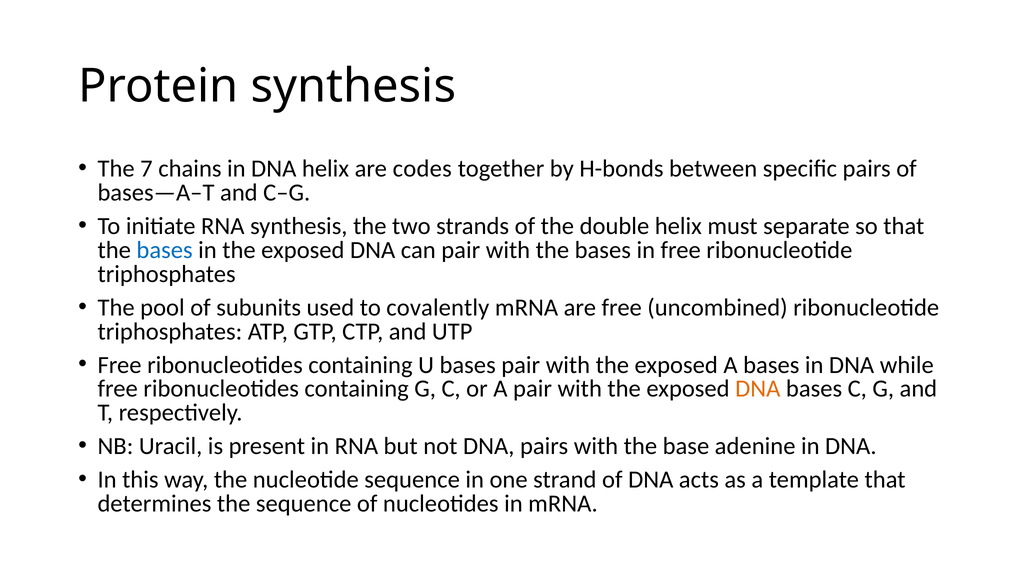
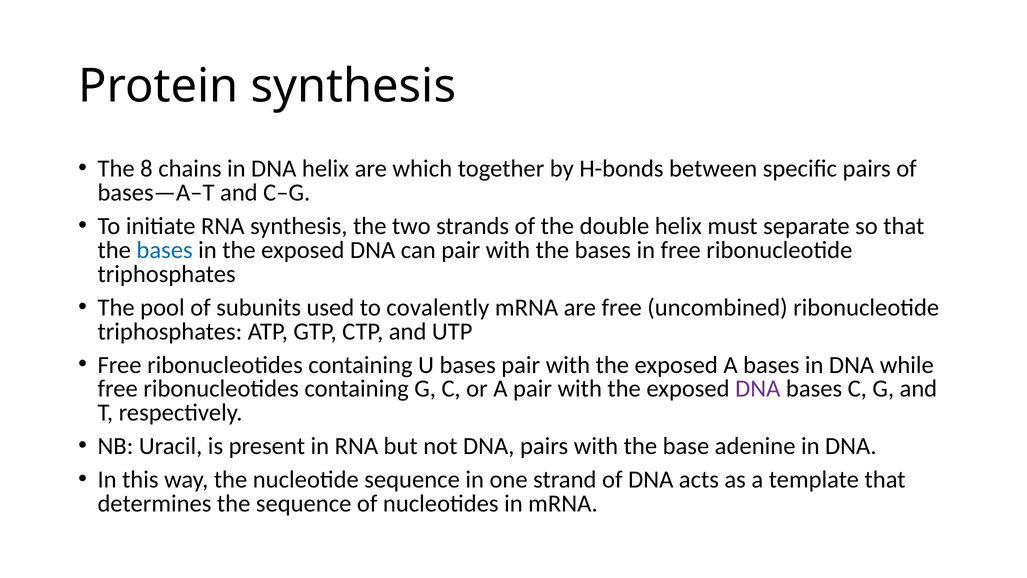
7: 7 -> 8
codes: codes -> which
DNA at (758, 389) colour: orange -> purple
